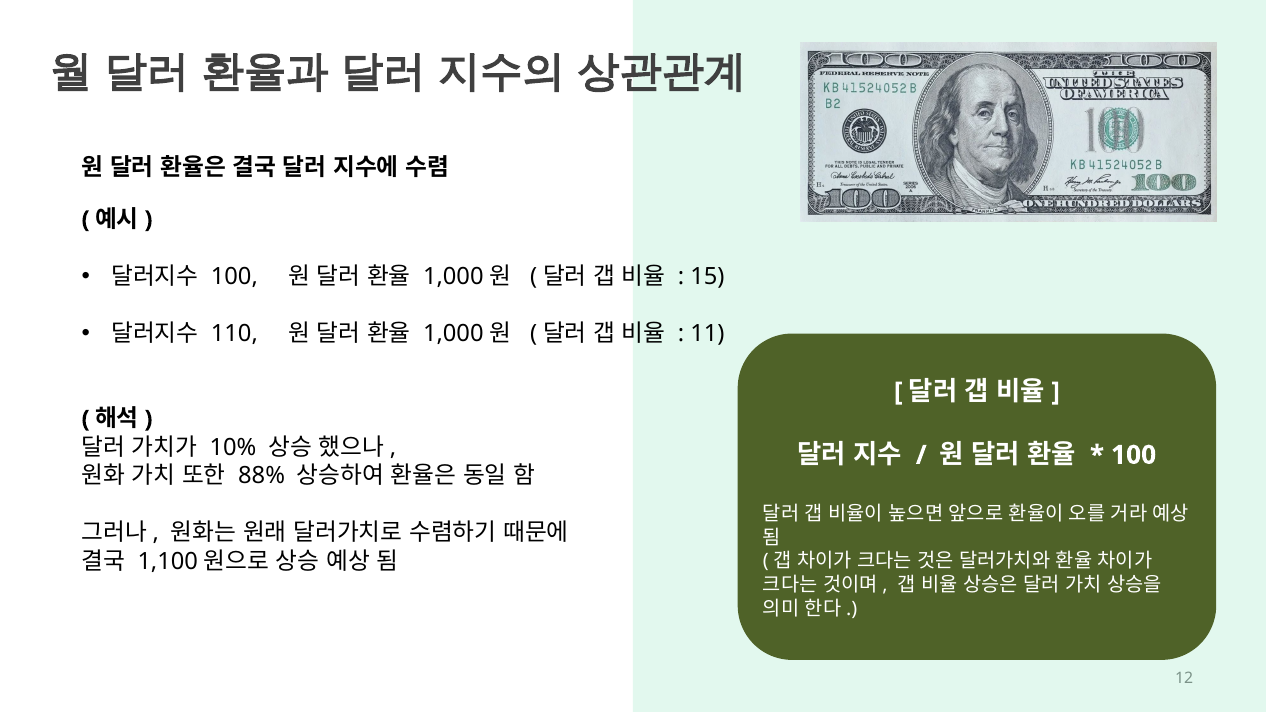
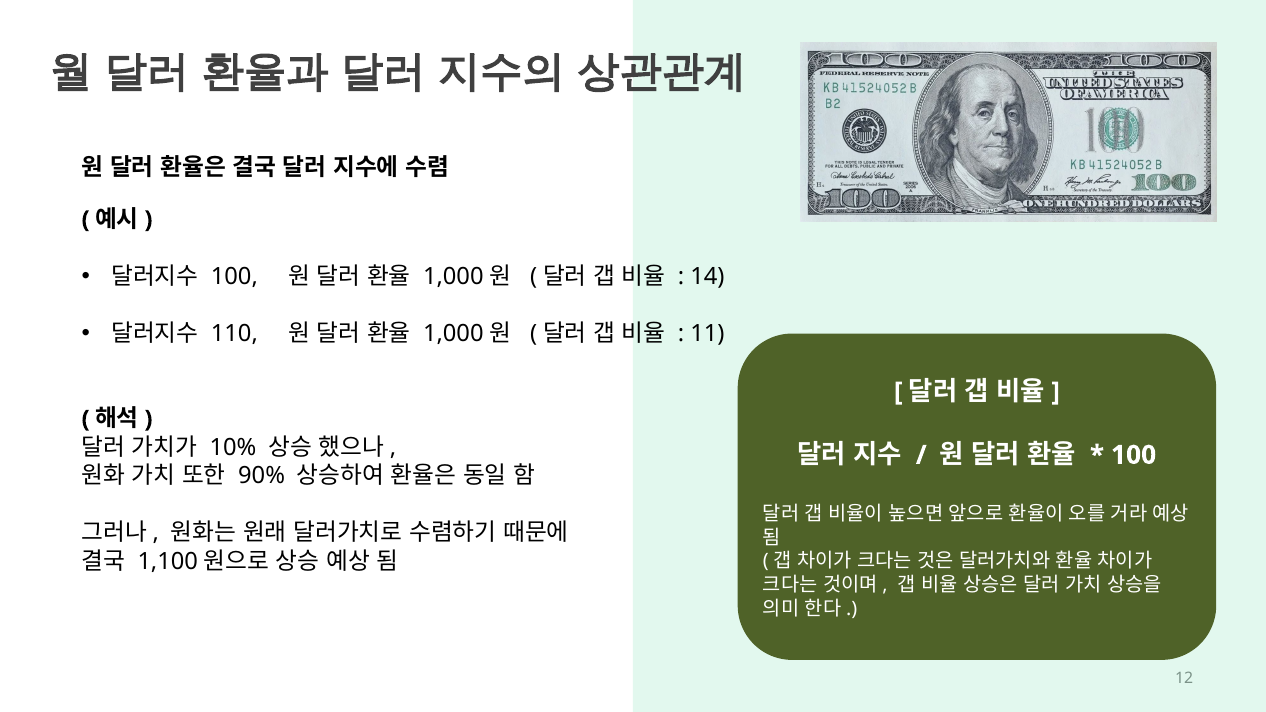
15: 15 -> 14
88%: 88% -> 90%
